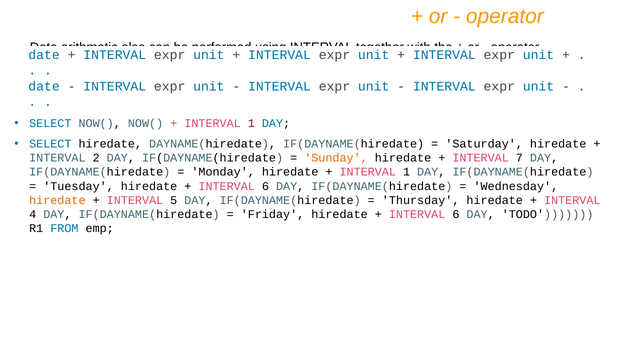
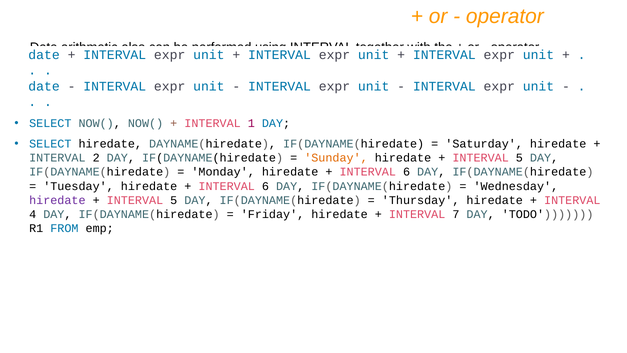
7 at (519, 158): 7 -> 5
1 at (407, 172): 1 -> 6
hiredate at (57, 200) colour: orange -> purple
6 at (456, 214): 6 -> 7
